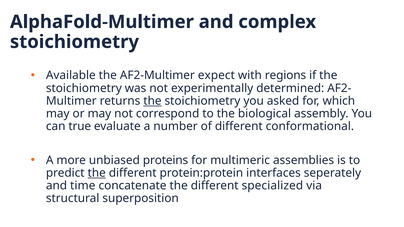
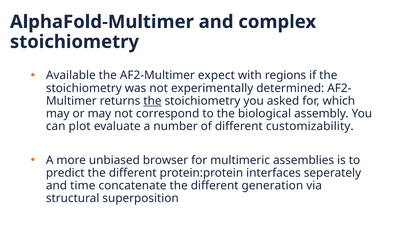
true: true -> plot
conformational: conformational -> customizability
proteins: proteins -> browser
the at (97, 173) underline: present -> none
specialized: specialized -> generation
